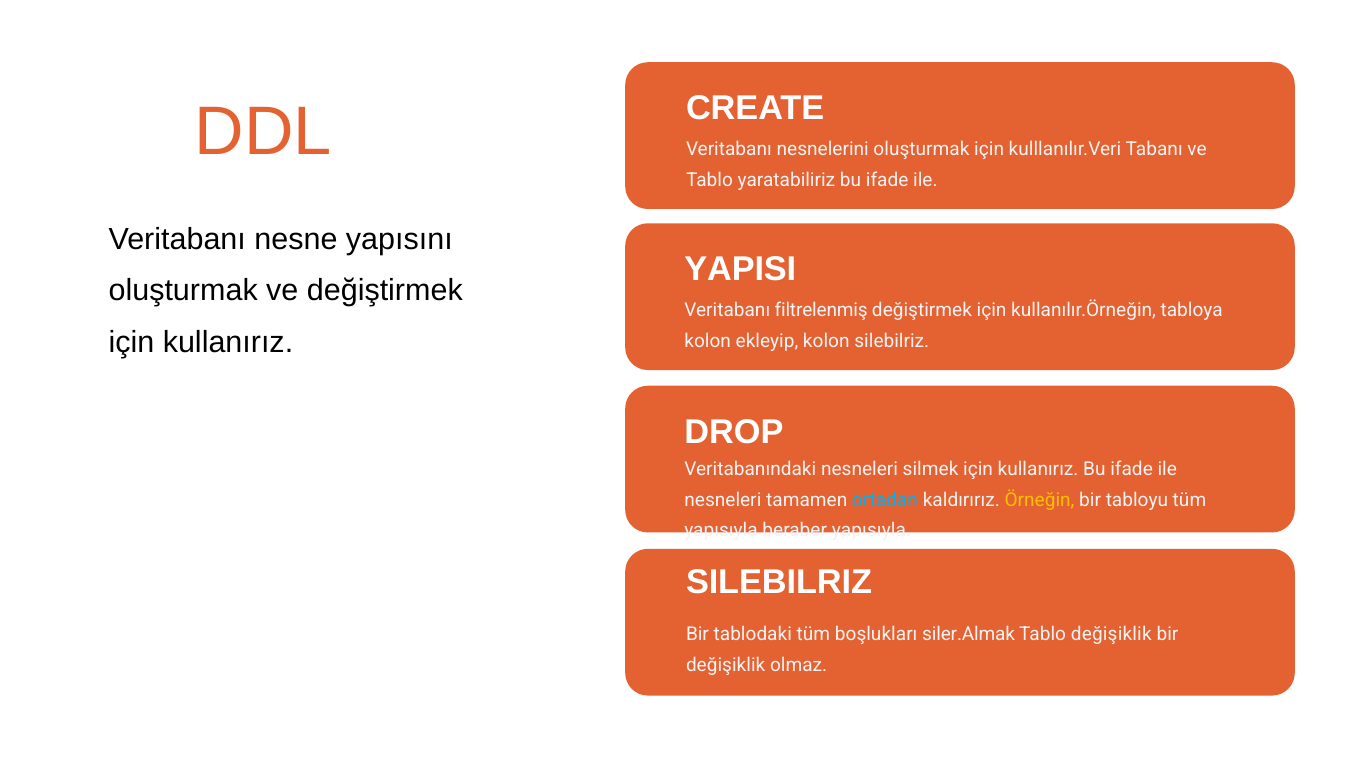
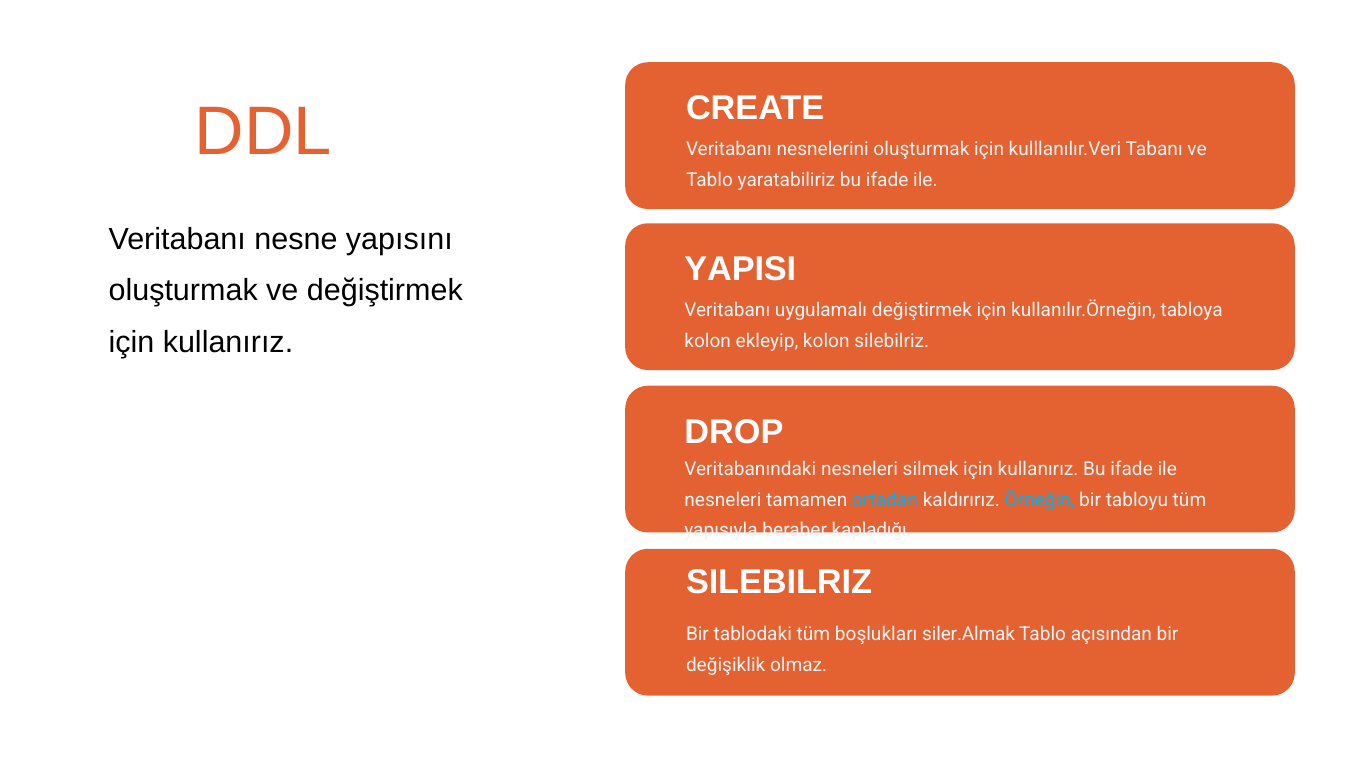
filtrelenmiş: filtrelenmiş -> uygulamalı
Örneğin colour: yellow -> light blue
beraber yapısıyla: yapısıyla -> kapladığı
Tablo değişiklik: değişiklik -> açısından
